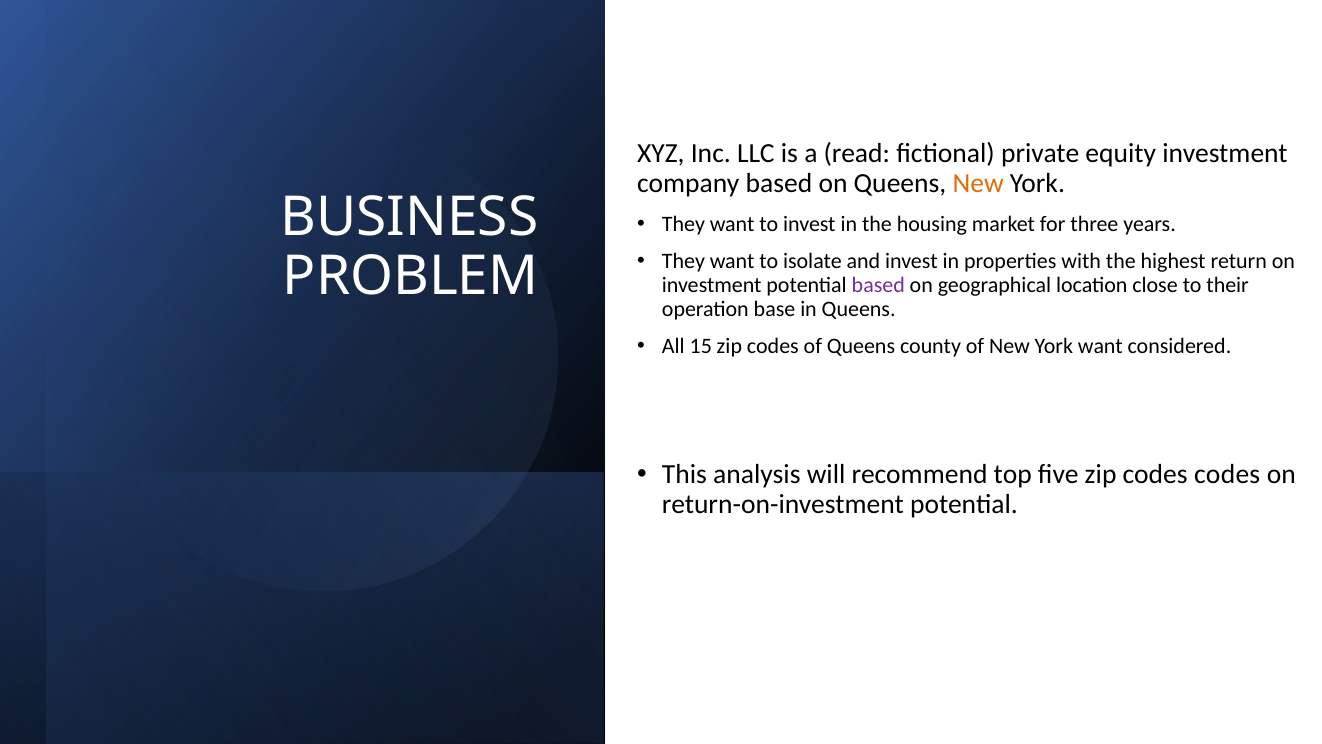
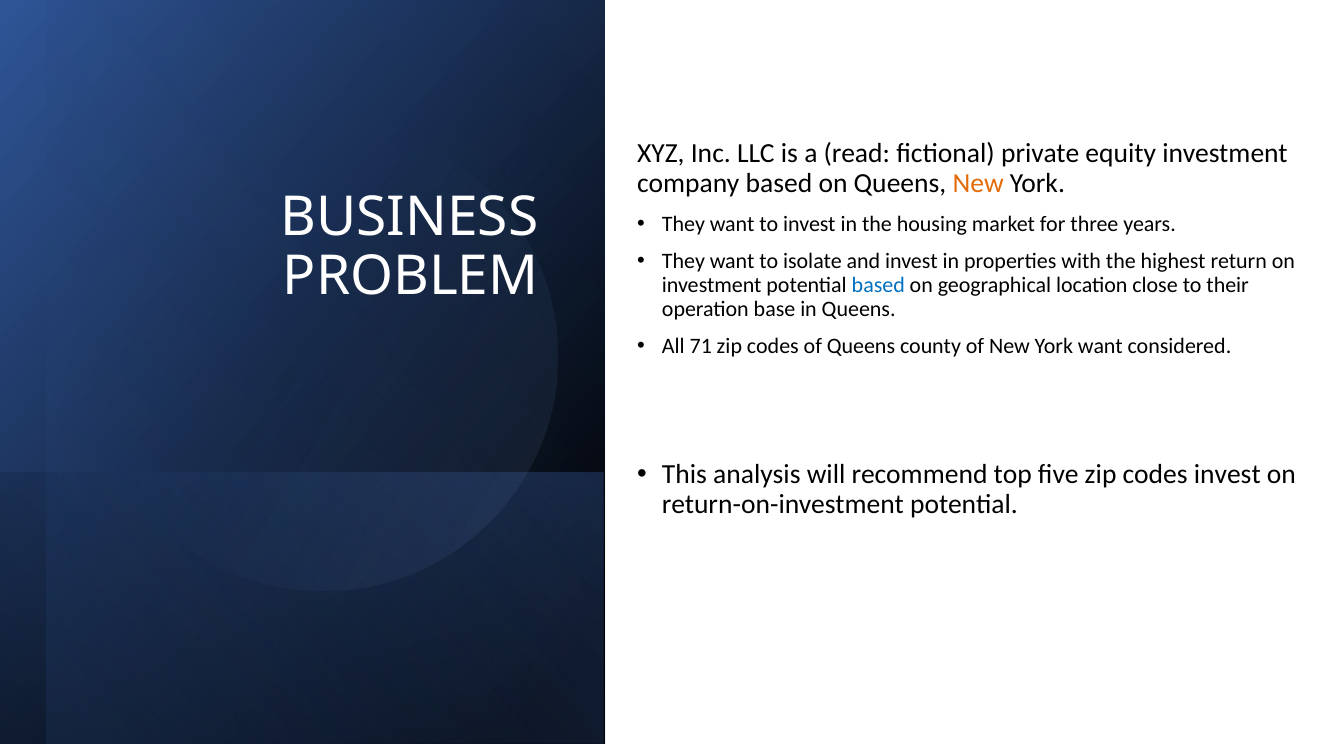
based at (878, 285) colour: purple -> blue
15: 15 -> 71
codes codes: codes -> invest
